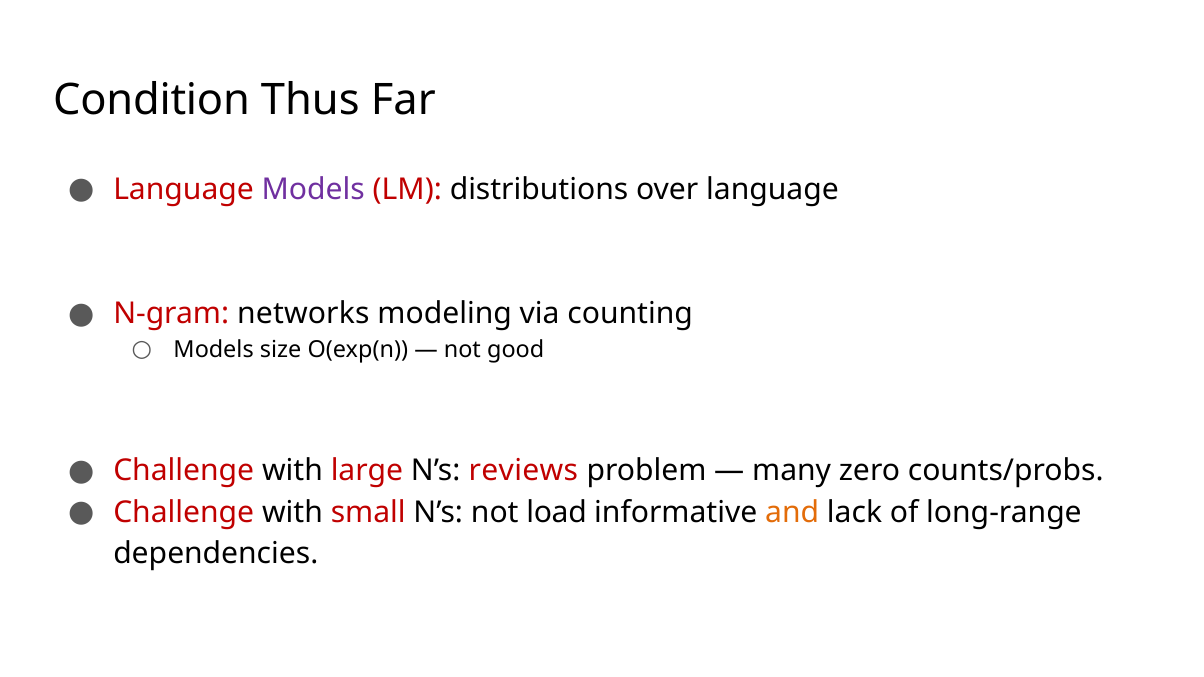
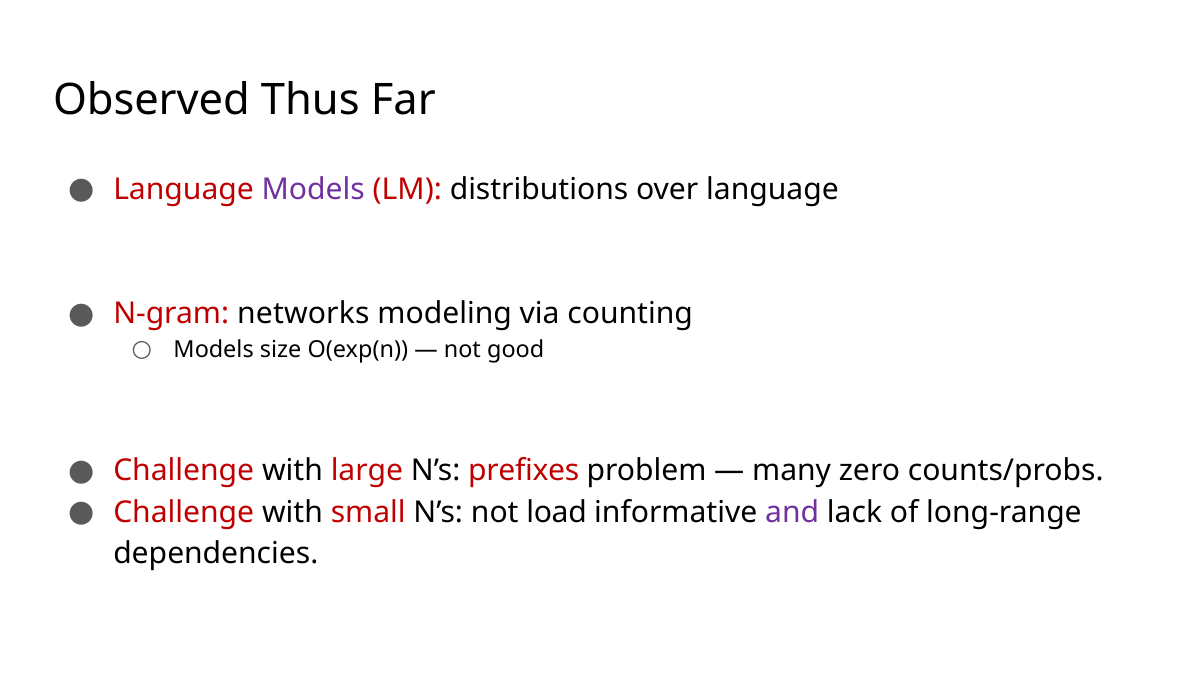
Condition: Condition -> Observed
reviews: reviews -> prefixes
and colour: orange -> purple
